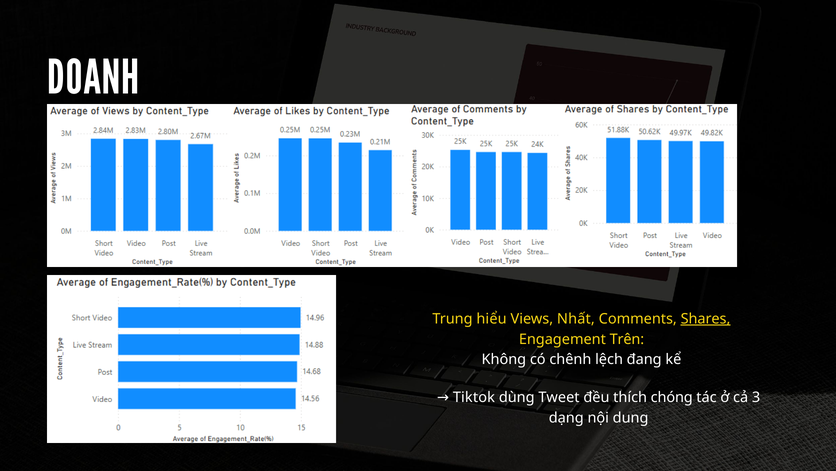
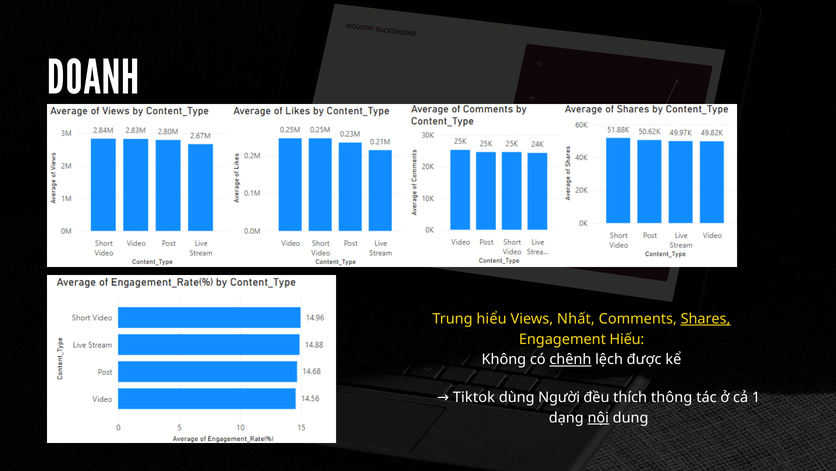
Trên: Trên -> Hiếu
chênh underline: none -> present
đang: đang -> được
Tweet: Tweet -> Người
chóng: chóng -> thông
3: 3 -> 1
nội underline: none -> present
